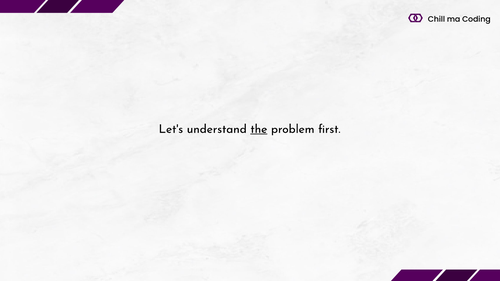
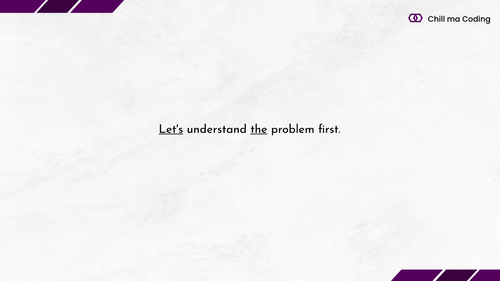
Let's underline: none -> present
